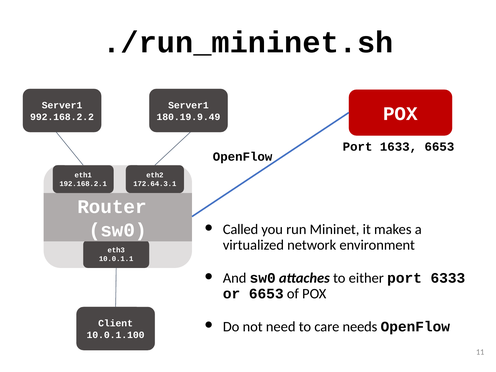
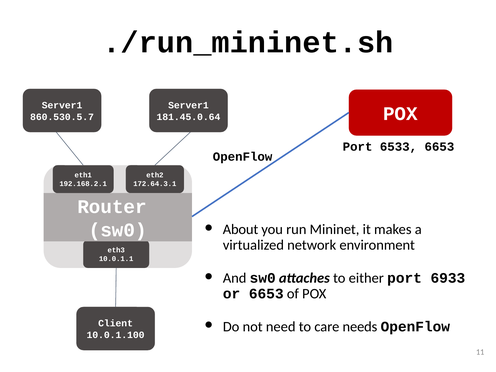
992.168.2.2: 992.168.2.2 -> 860.530.5.7
180.19.9.49: 180.19.9.49 -> 181.45.0.64
1633: 1633 -> 6533
Called: Called -> About
6333: 6333 -> 6933
